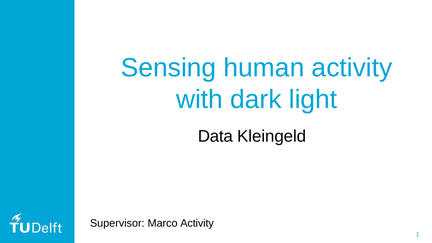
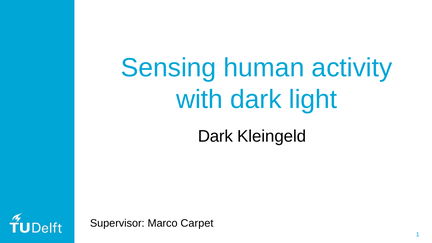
Data at (215, 136): Data -> Dark
Marco Activity: Activity -> Carpet
